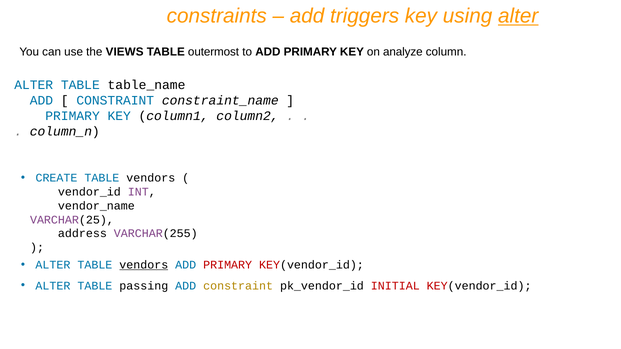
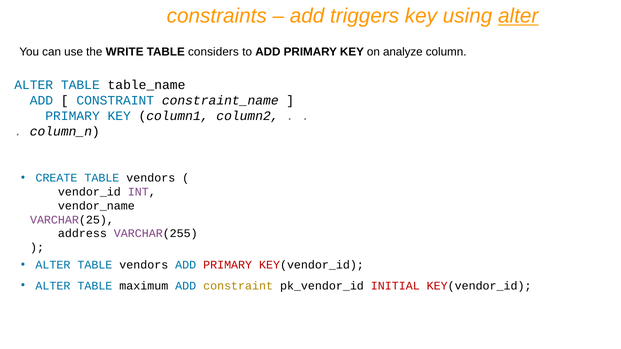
VIEWS: VIEWS -> WRITE
outermost: outermost -> considers
vendors at (144, 265) underline: present -> none
passing: passing -> maximum
